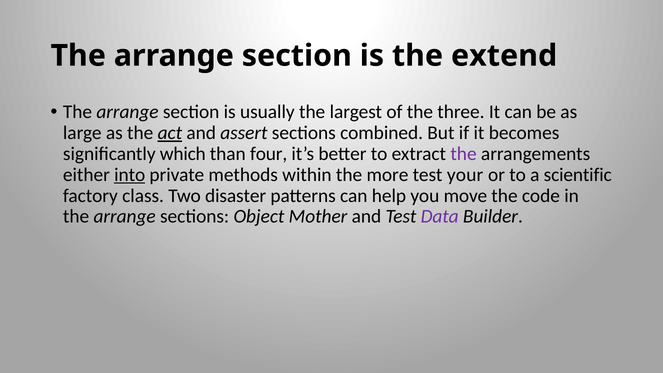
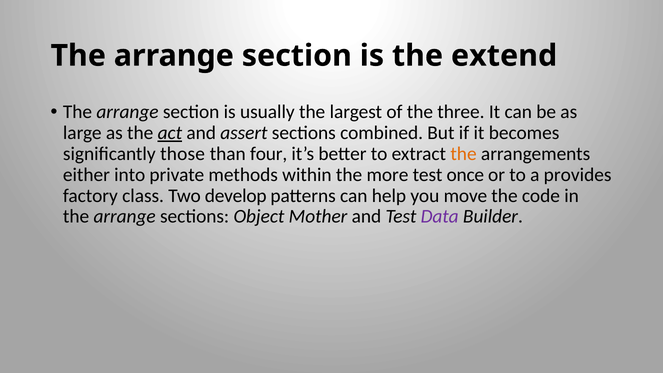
which: which -> those
the at (464, 154) colour: purple -> orange
into underline: present -> none
your: your -> once
scientific: scientific -> provides
disaster: disaster -> develop
